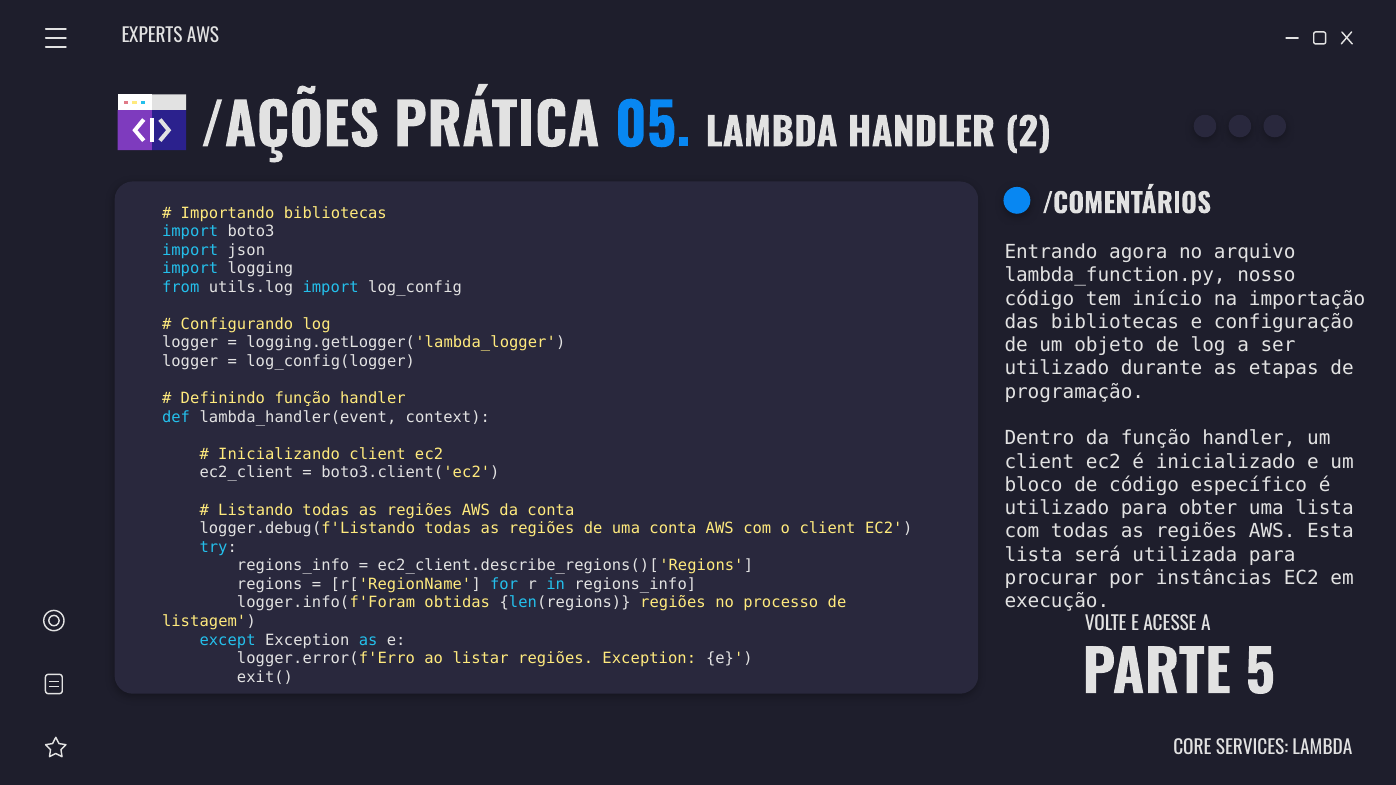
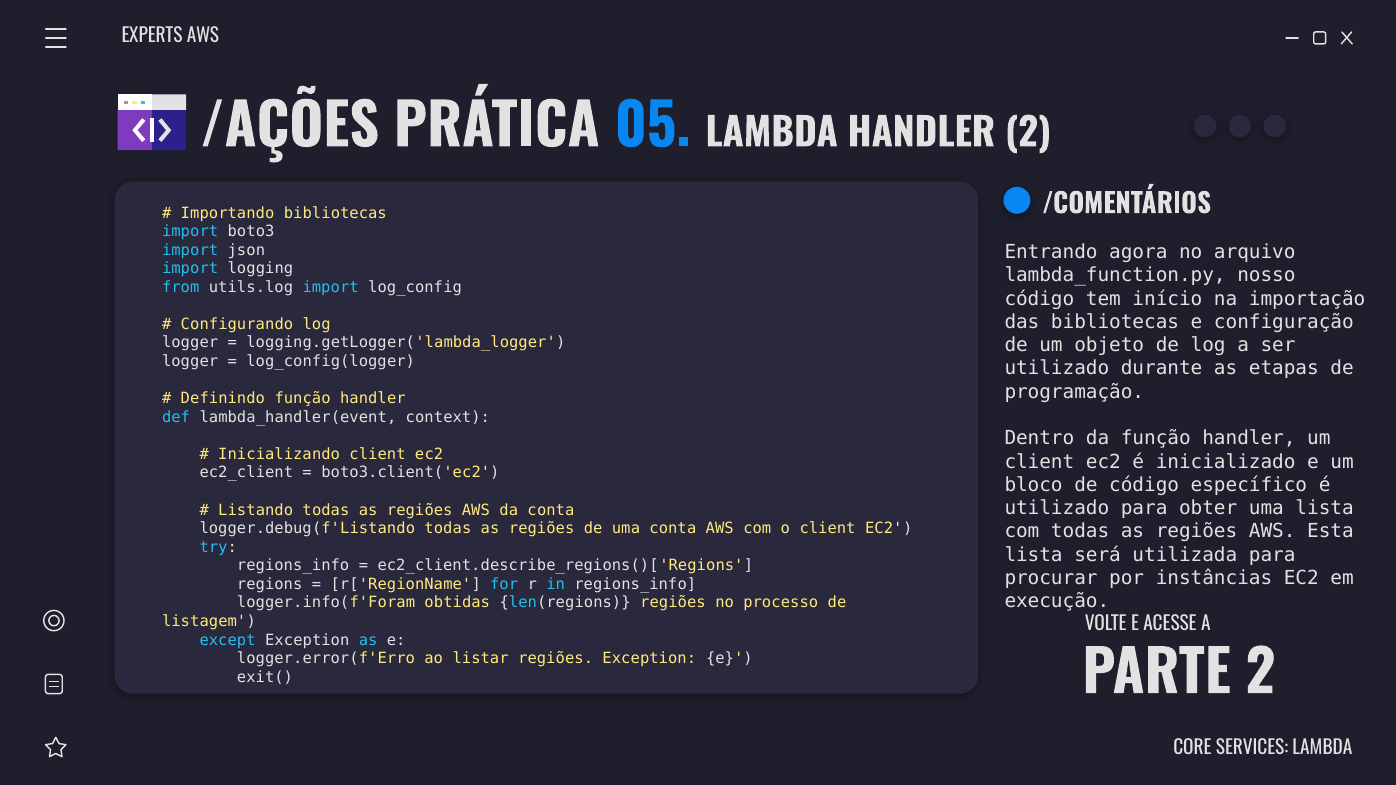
PARTE 5: 5 -> 2
